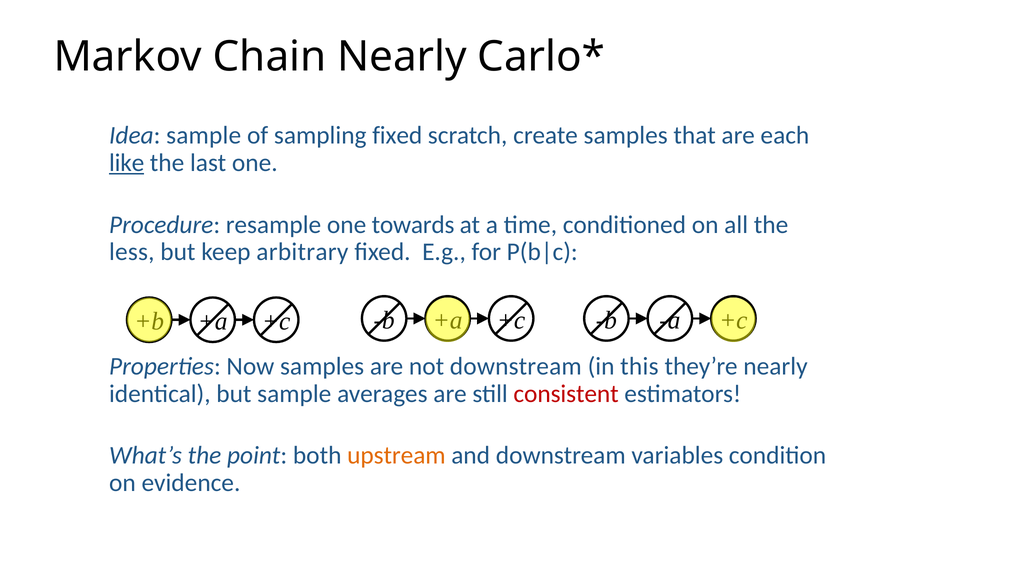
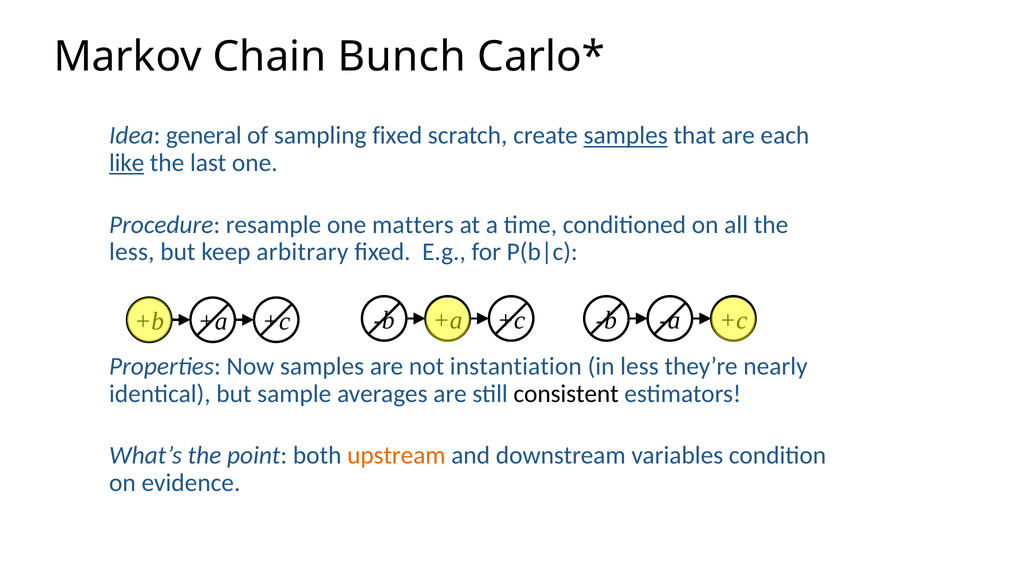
Chain Nearly: Nearly -> Bunch
Idea sample: sample -> general
samples at (626, 135) underline: none -> present
towards: towards -> matters
not downstream: downstream -> instantiation
in this: this -> less
consistent colour: red -> black
